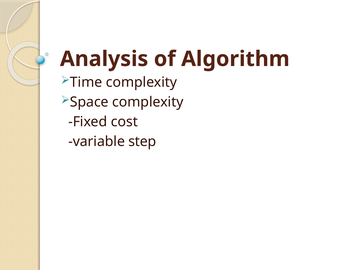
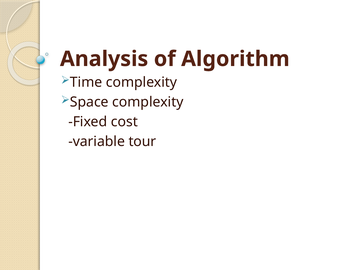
step: step -> tour
